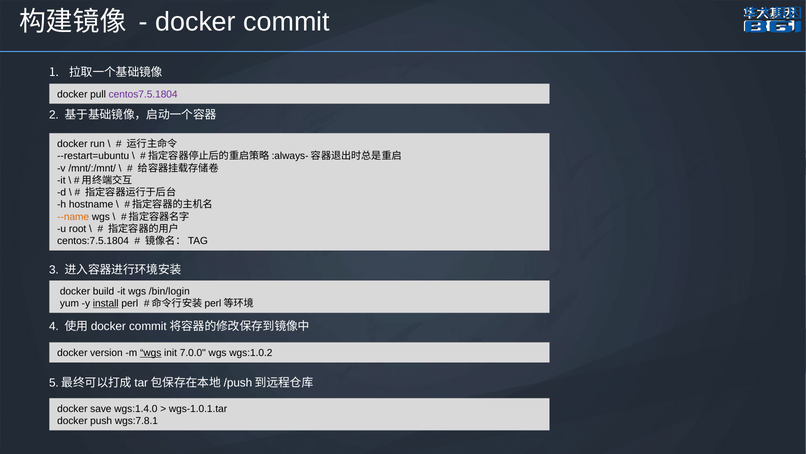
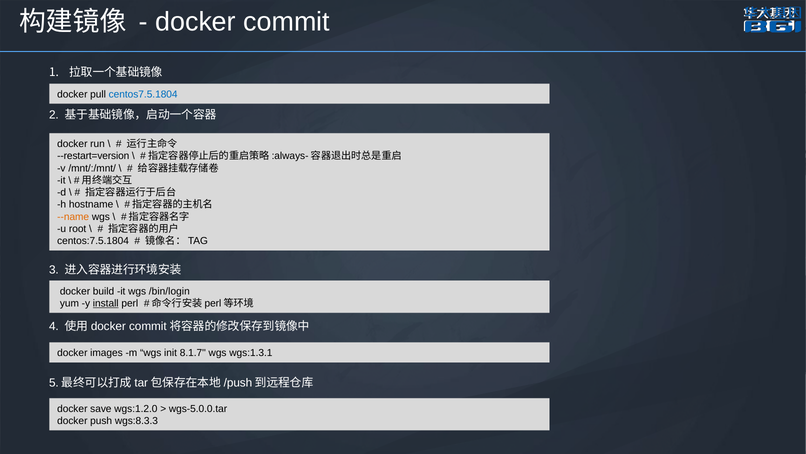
centos7.5.1804 colour: purple -> blue
--restart=ubuntu: --restart=ubuntu -> --restart=version
version: version -> images
wgs at (151, 353) underline: present -> none
7.0.0: 7.0.0 -> 8.1.7
wgs:1.0.2: wgs:1.0.2 -> wgs:1.3.1
wgs:1.4.0: wgs:1.4.0 -> wgs:1.2.0
wgs-1.0.1.tar: wgs-1.0.1.tar -> wgs-5.0.0.tar
wgs:7.8.1: wgs:7.8.1 -> wgs:8.3.3
